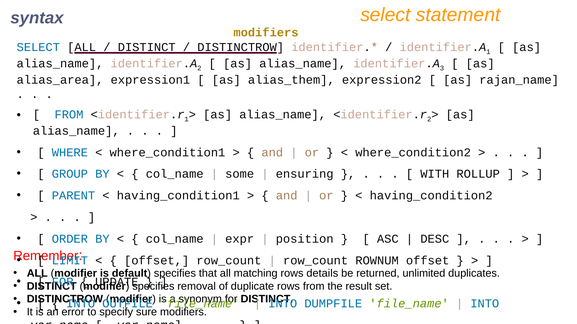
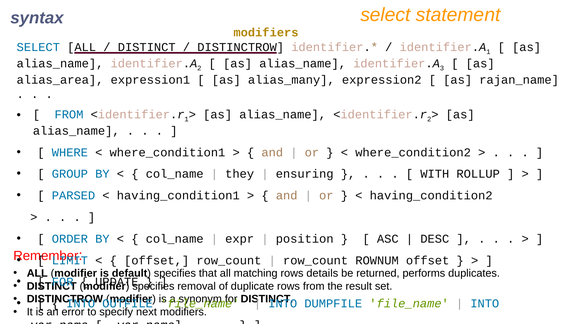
alias_them: alias_them -> alias_many
some: some -> they
PARENT: PARENT -> PARSED
unlimited: unlimited -> performs
sure: sure -> next
